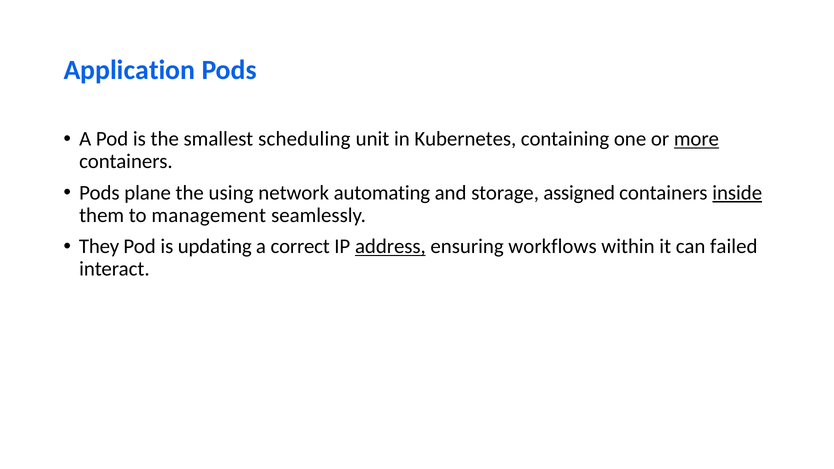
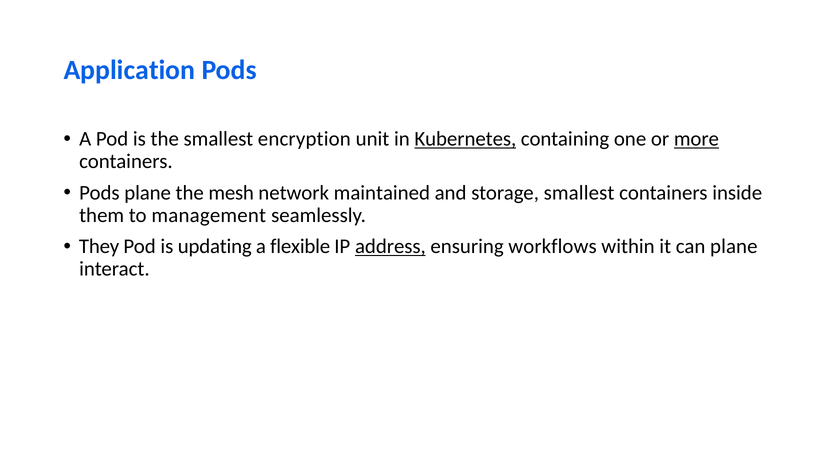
scheduling: scheduling -> encryption
Kubernetes underline: none -> present
using: using -> mesh
automating: automating -> maintained
storage assigned: assigned -> smallest
inside underline: present -> none
correct: correct -> flexible
can failed: failed -> plane
